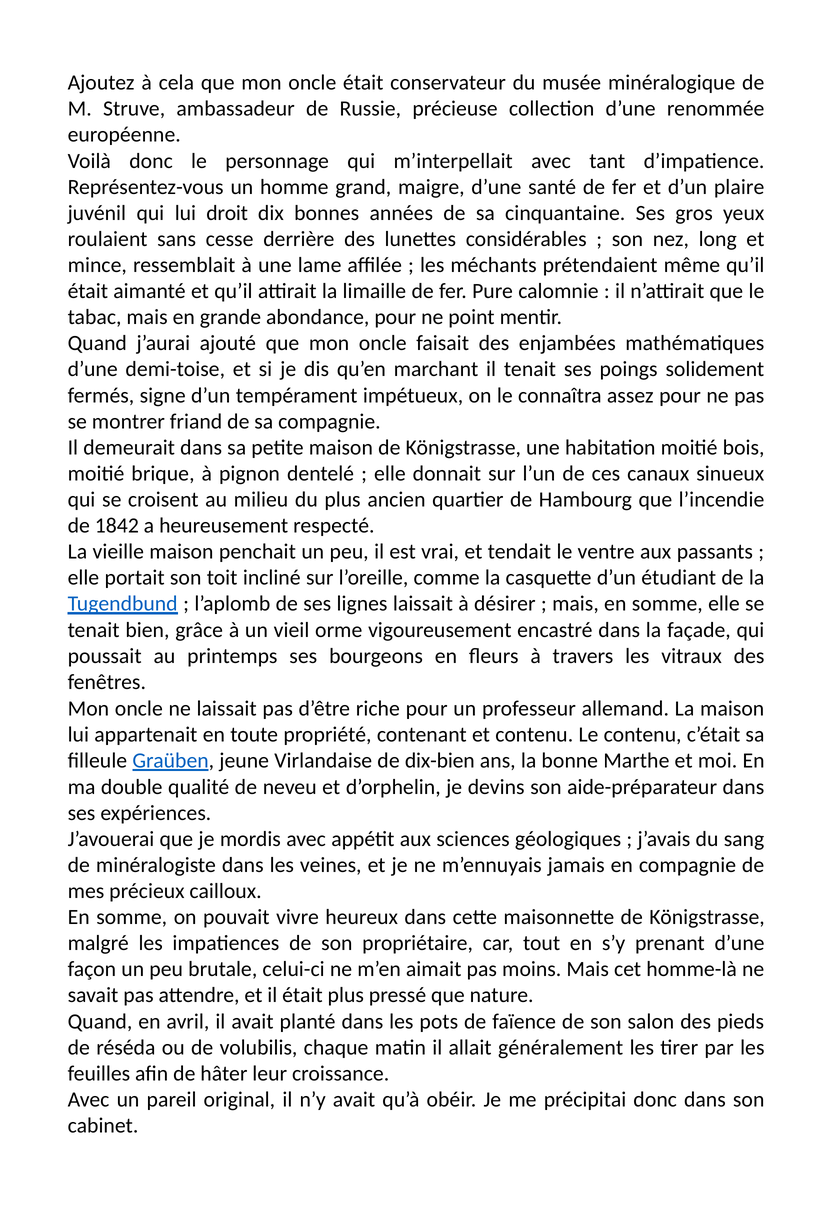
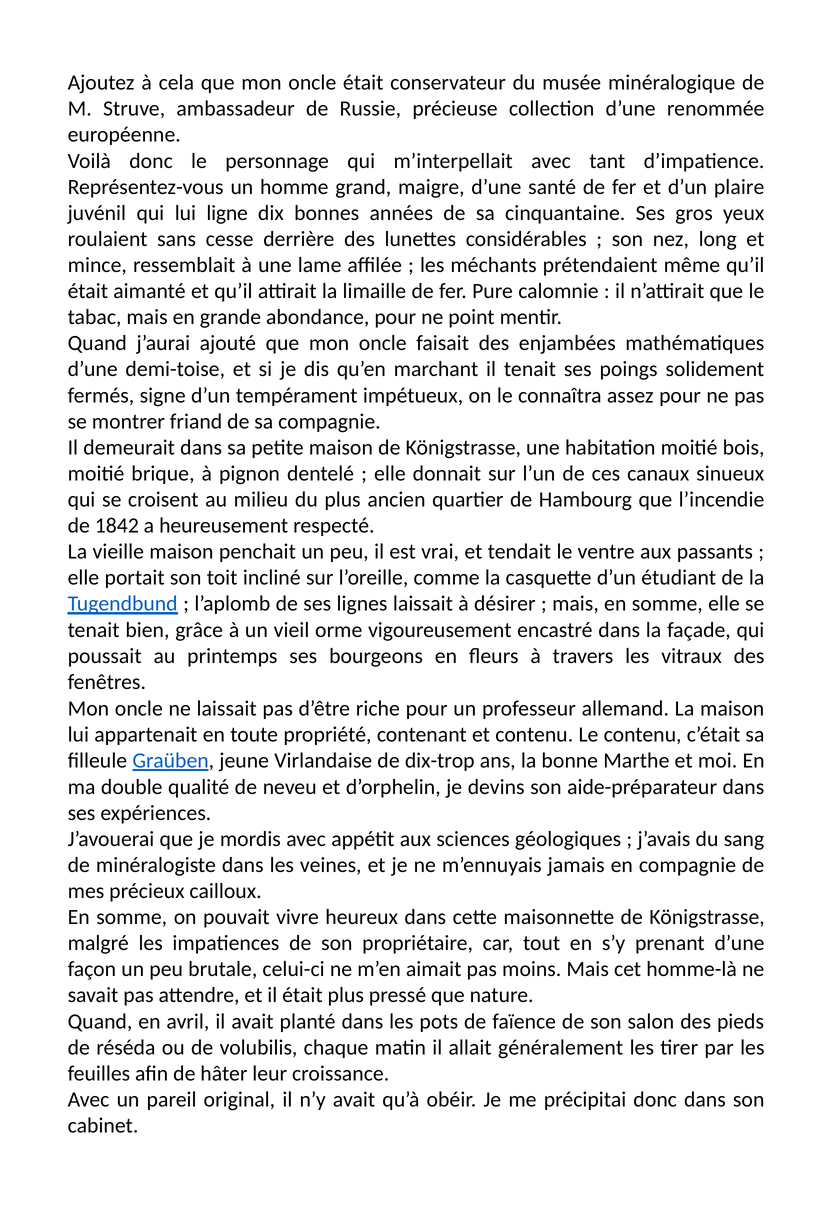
droit: droit -> ligne
dix-bien: dix-bien -> dix-trop
